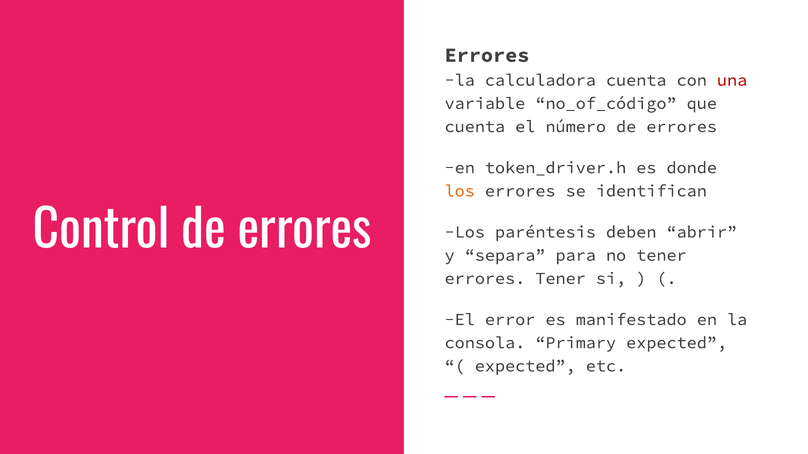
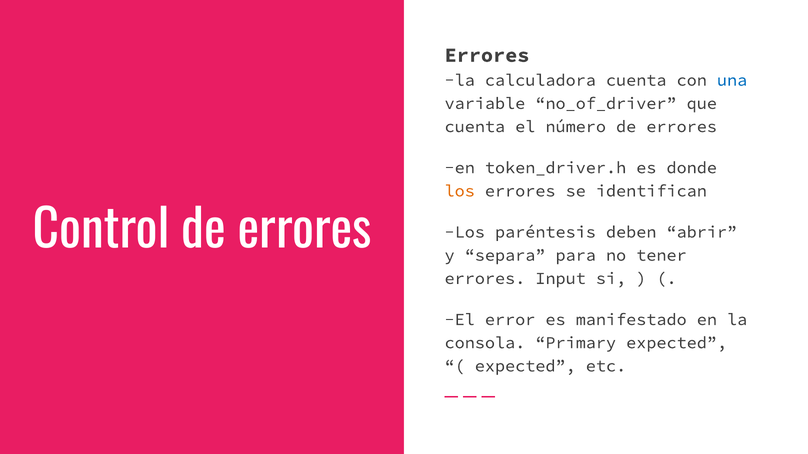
una colour: red -> blue
no_of_código: no_of_código -> no_of_driver
errores Tener: Tener -> Input
